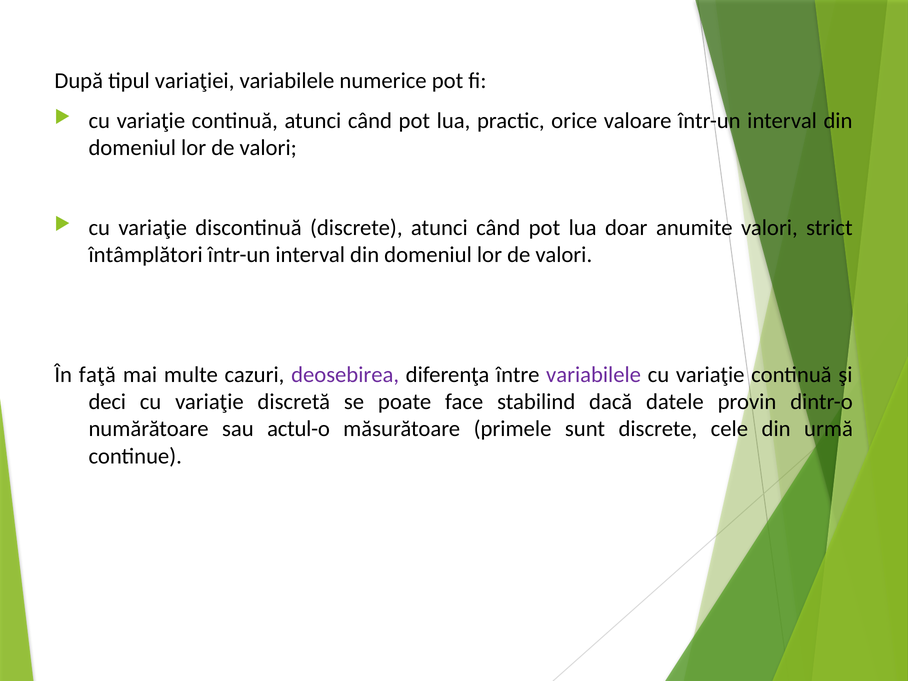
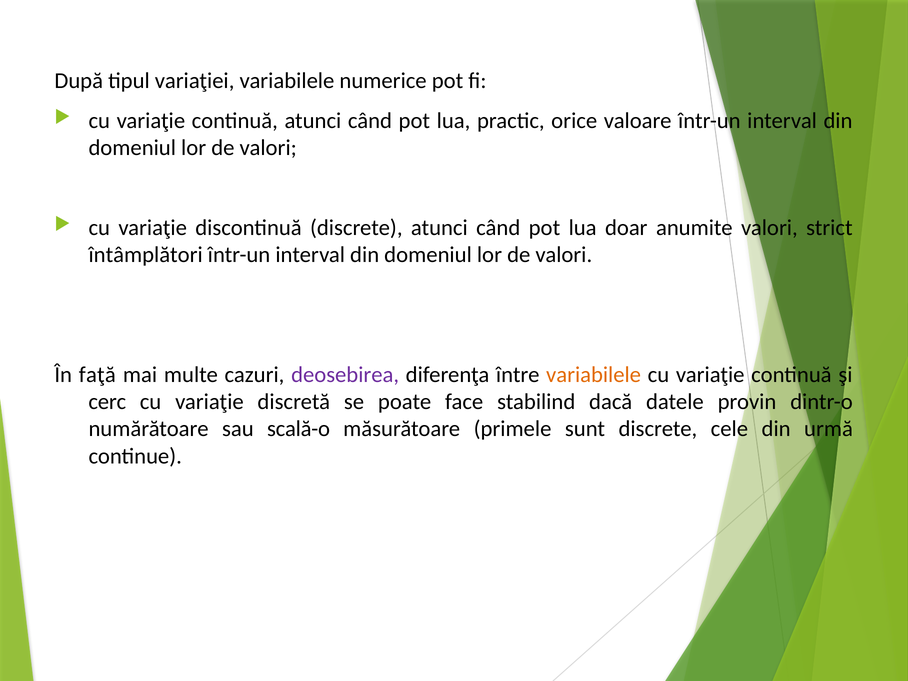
variabilele at (594, 375) colour: purple -> orange
deci: deci -> cerc
actul-o: actul-o -> scală-o
